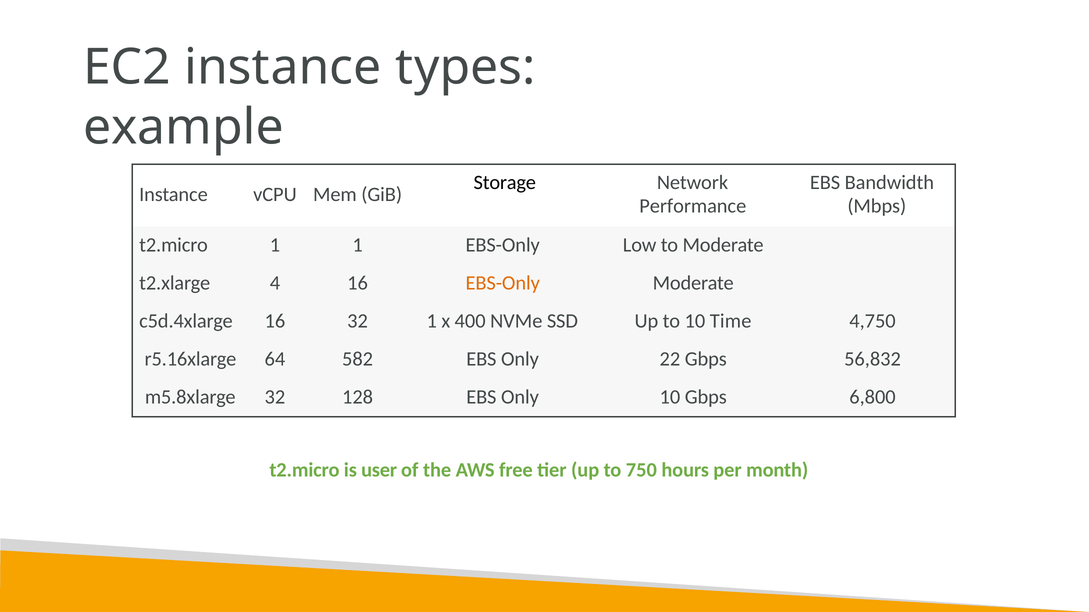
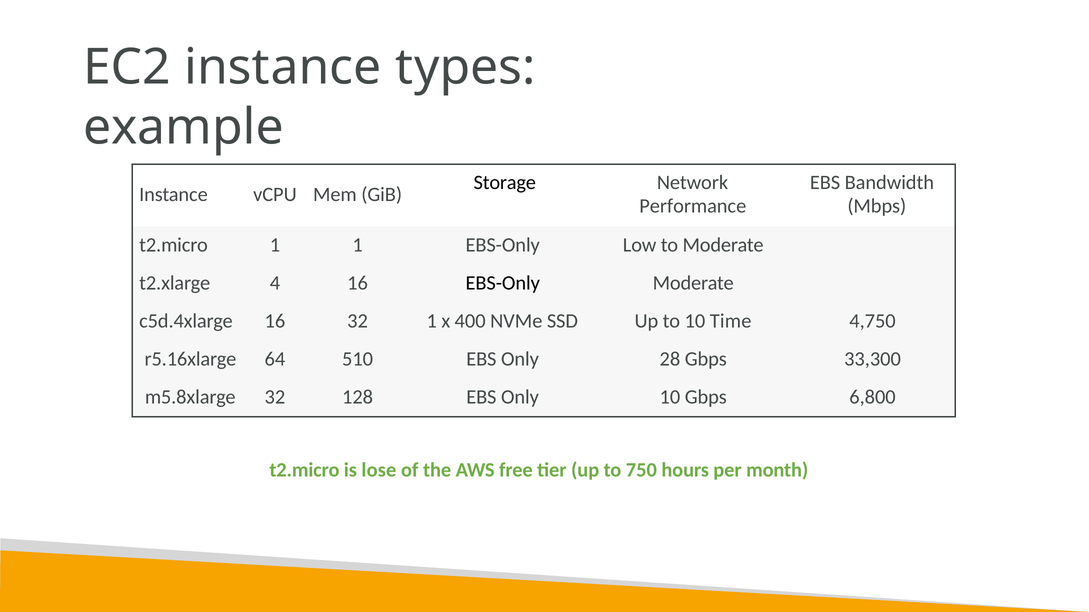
EBS-Only at (503, 283) colour: orange -> black
582: 582 -> 510
22: 22 -> 28
56,832: 56,832 -> 33,300
user: user -> lose
